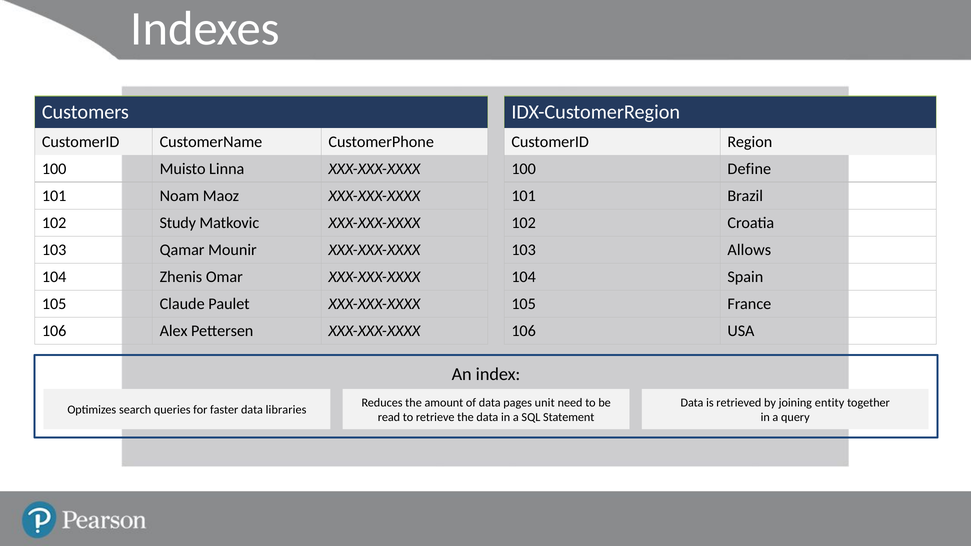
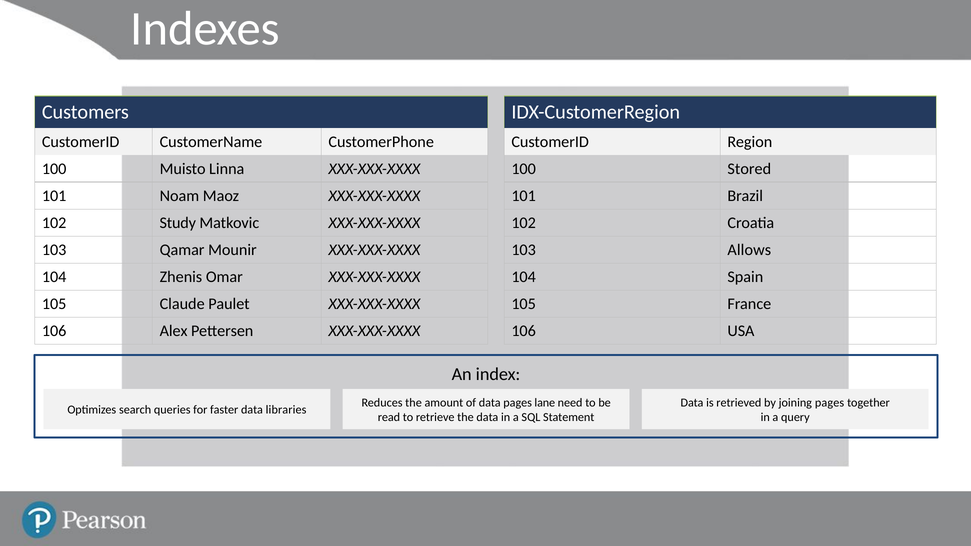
Define: Define -> Stored
unit: unit -> lane
joining entity: entity -> pages
